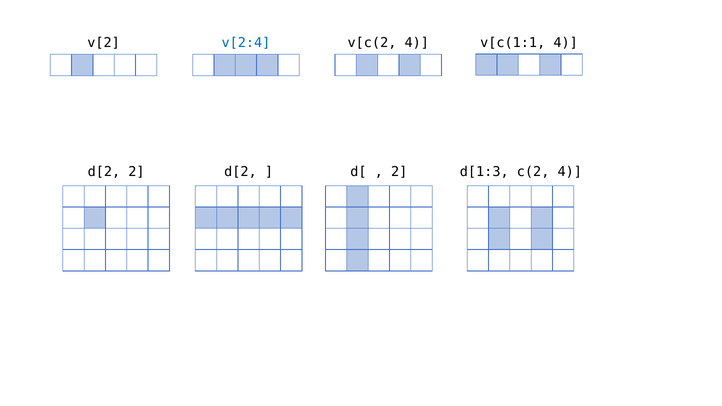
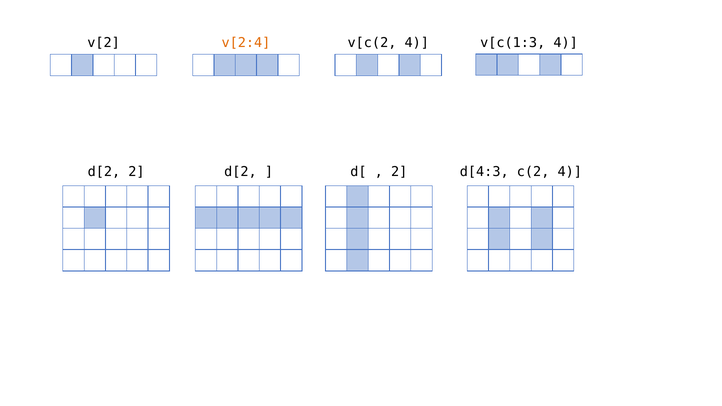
v[c(1:1: v[c(1:1 -> v[c(1:3
v[2:4 colour: blue -> orange
d[1:3: d[1:3 -> d[4:3
